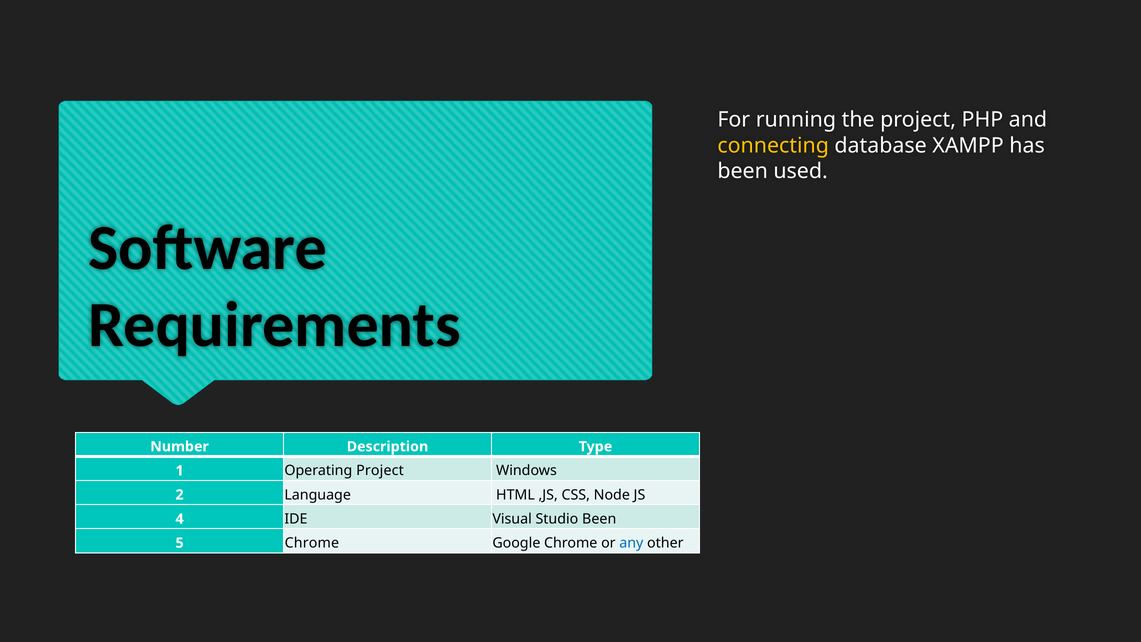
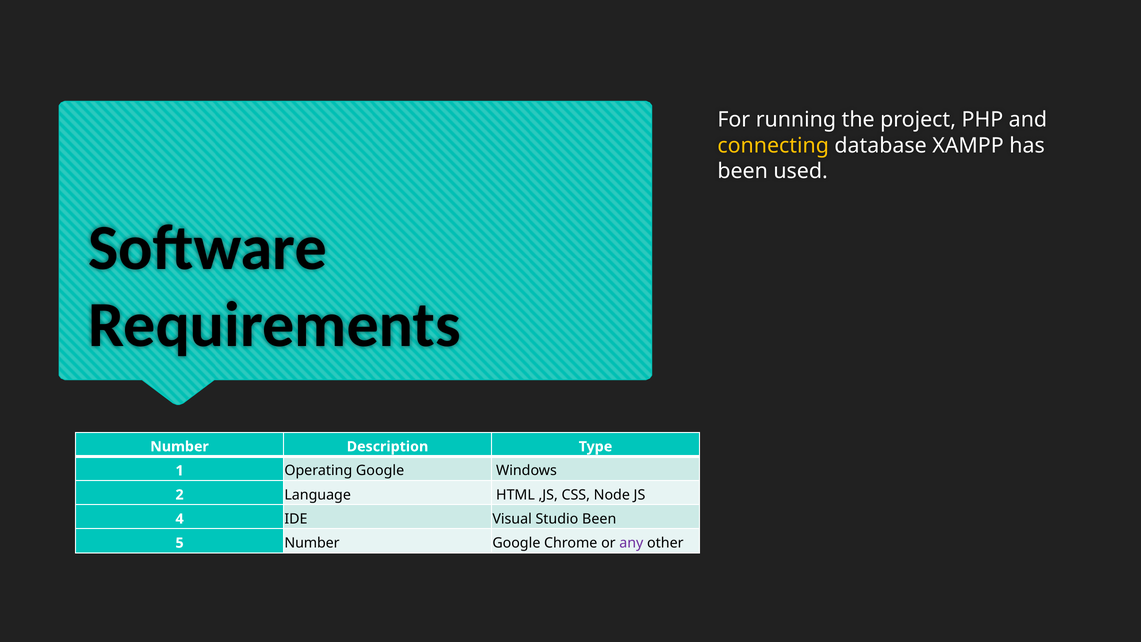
Operating Project: Project -> Google
5 Chrome: Chrome -> Number
any colour: blue -> purple
